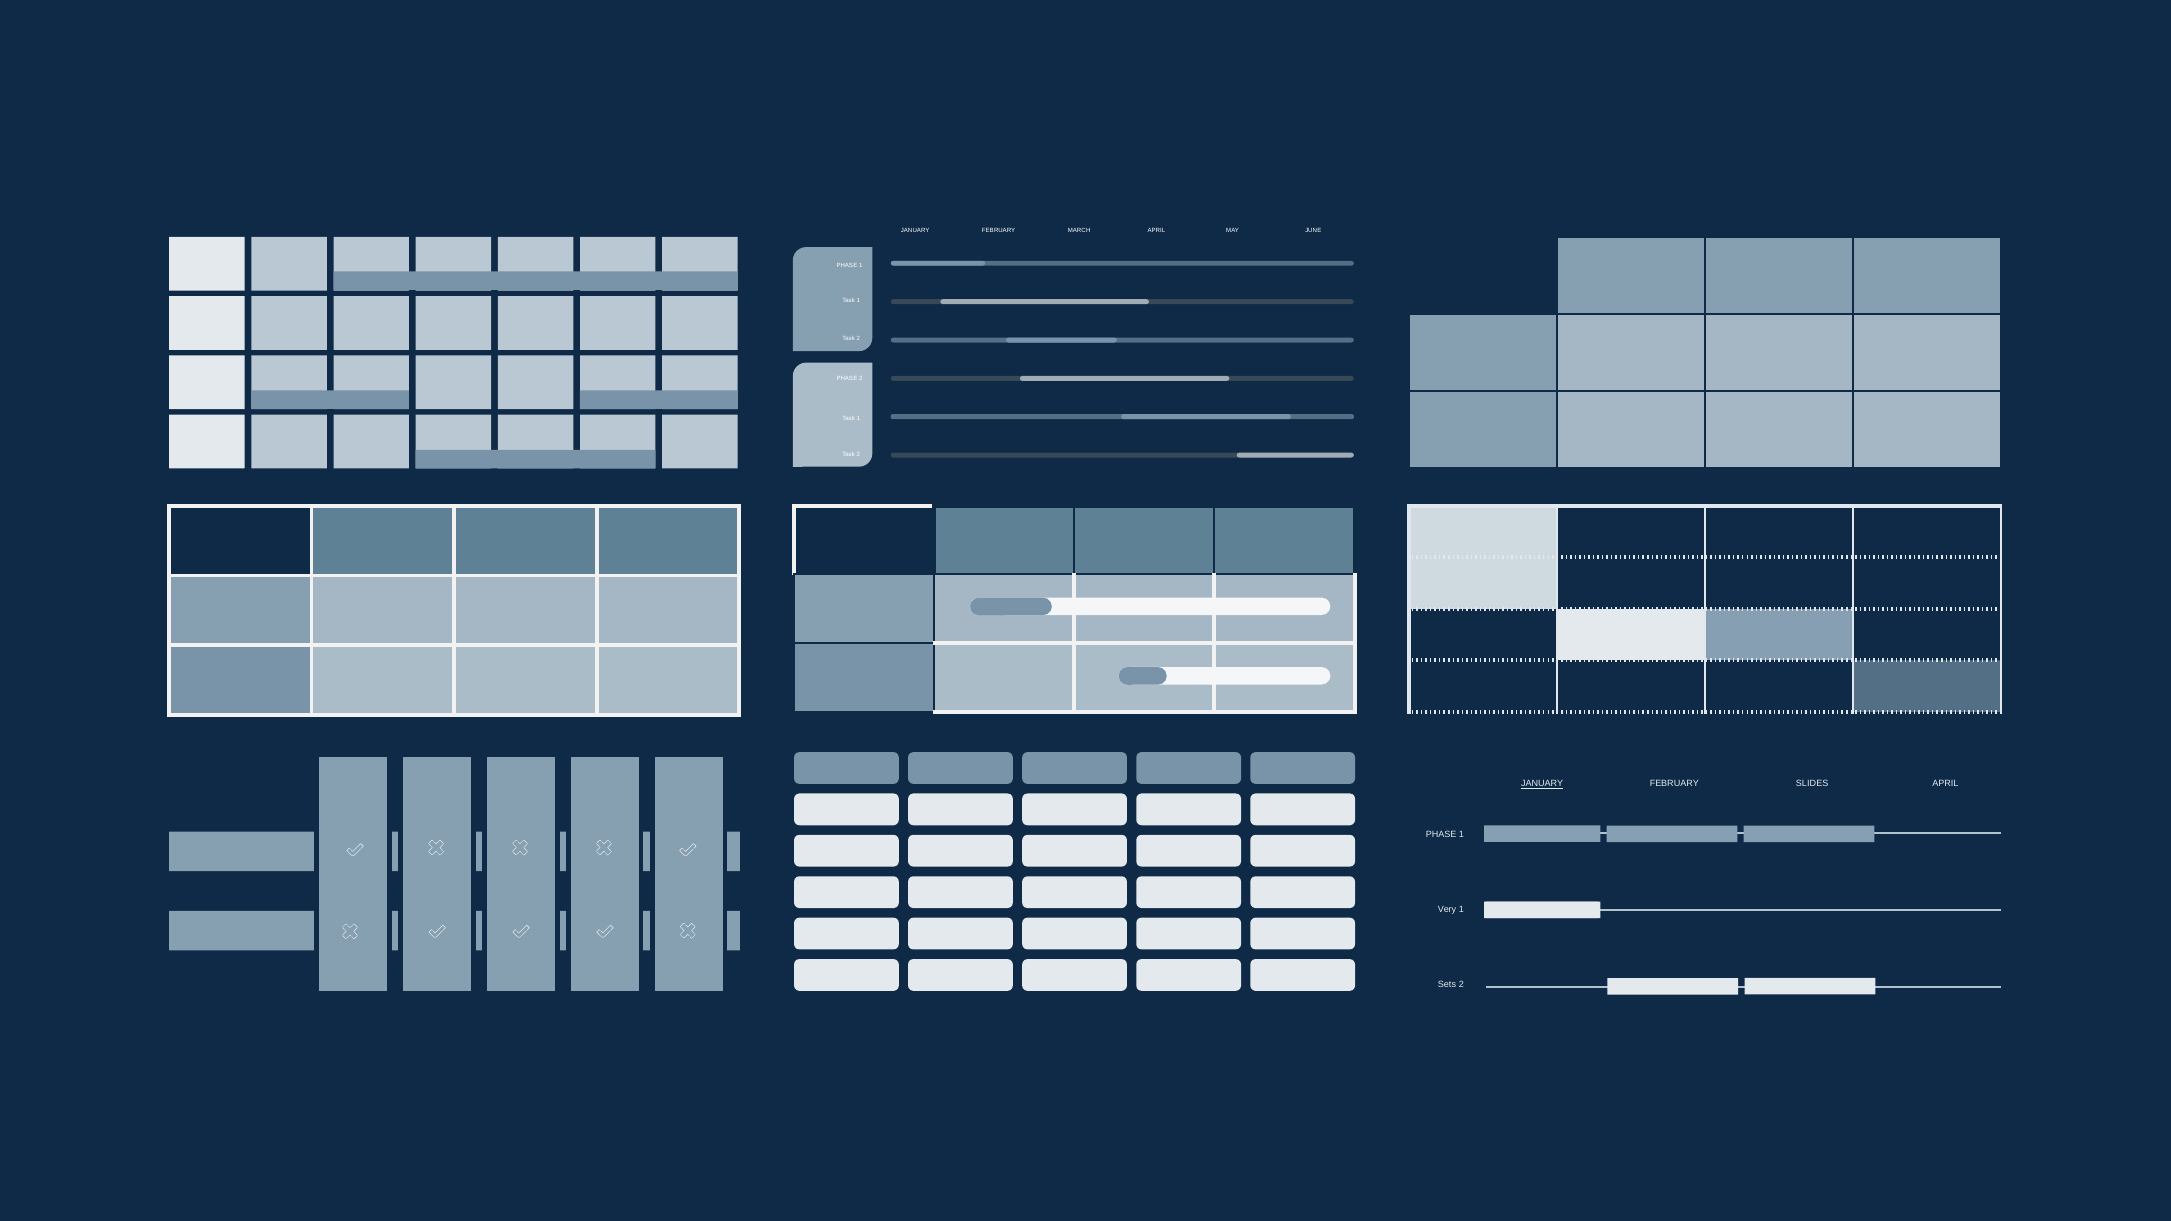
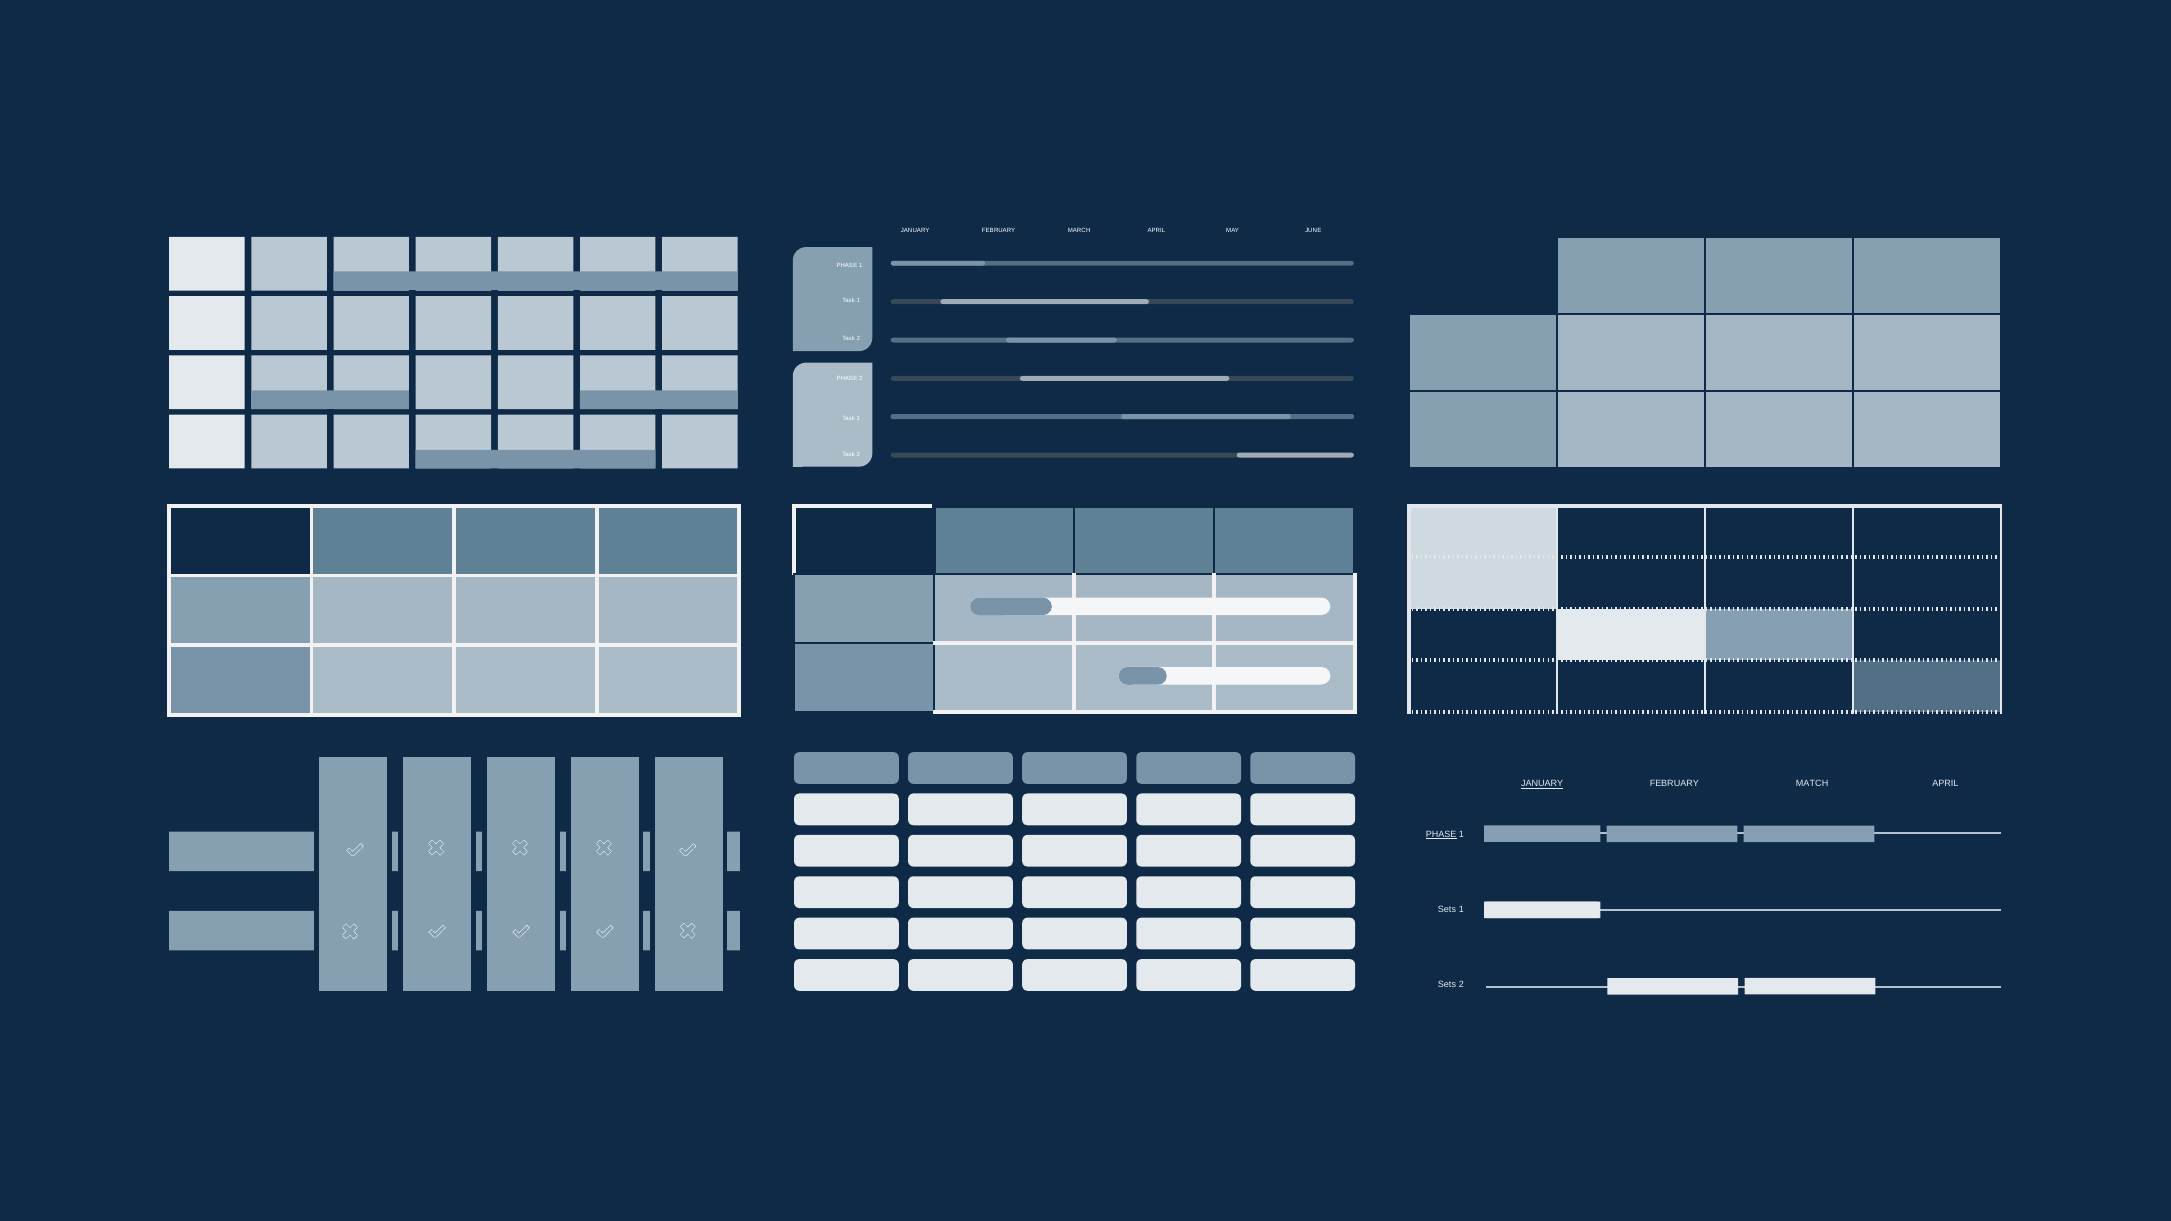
SLIDES: SLIDES -> MATCH
PHASE at (1441, 834) underline: none -> present
Very at (1447, 909): Very -> Sets
